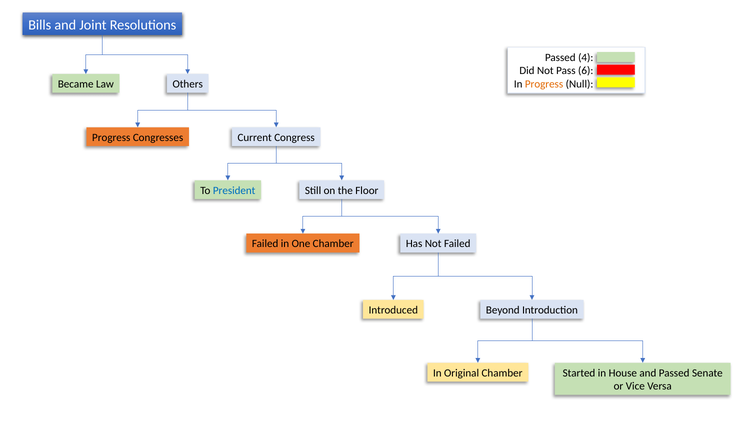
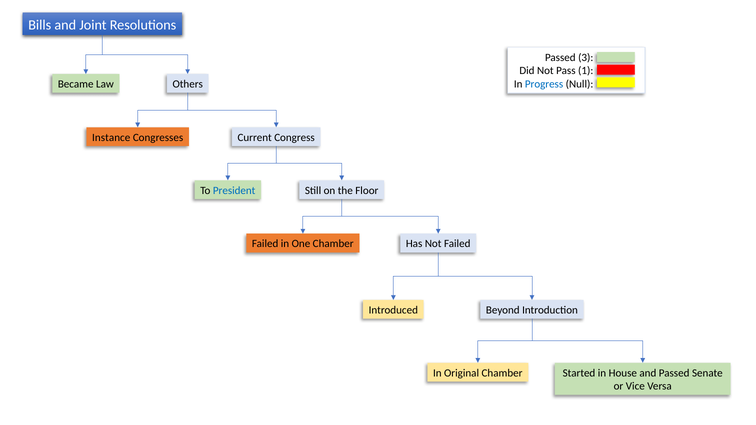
4: 4 -> 3
6: 6 -> 1
Progress at (544, 84) colour: orange -> blue
Progress at (111, 138): Progress -> Instance
